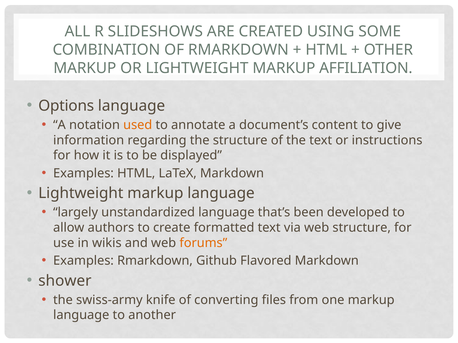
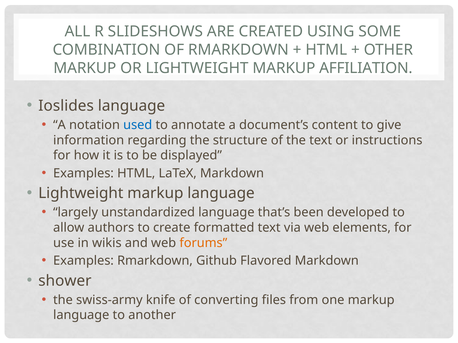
Options: Options -> Ioslides
used colour: orange -> blue
web structure: structure -> elements
